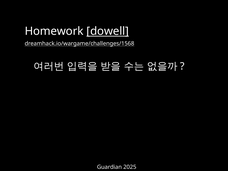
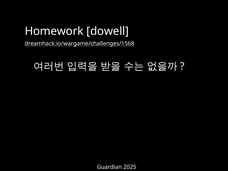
dowell underline: present -> none
